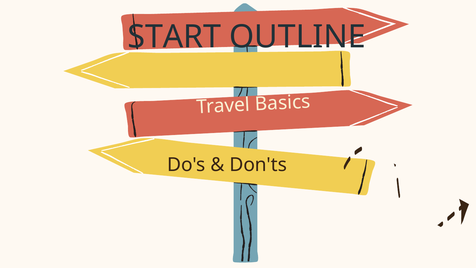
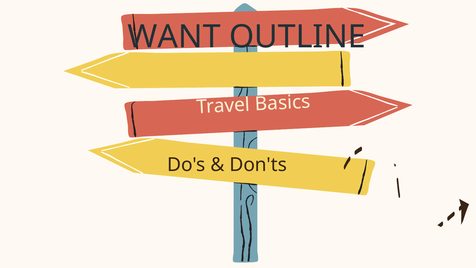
START: START -> WANT
